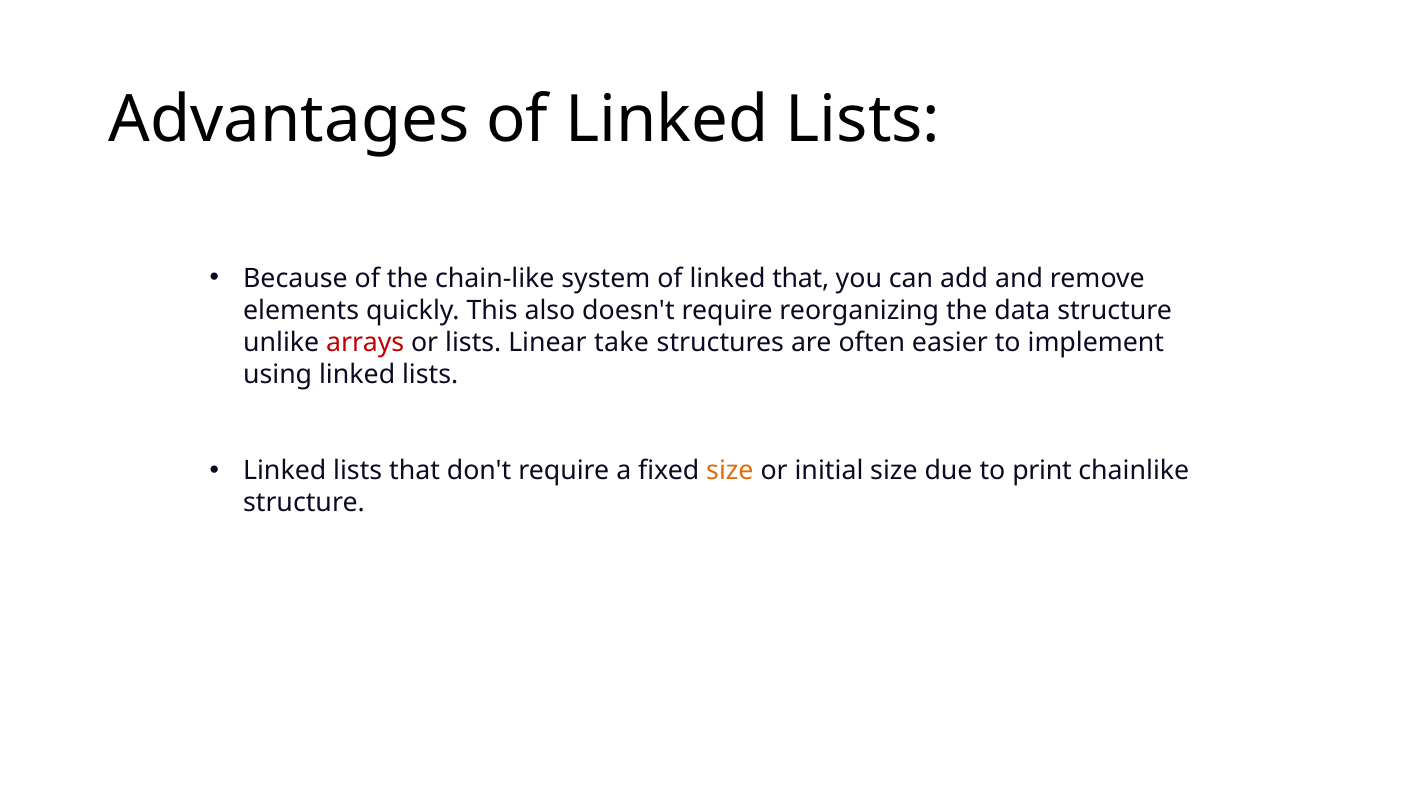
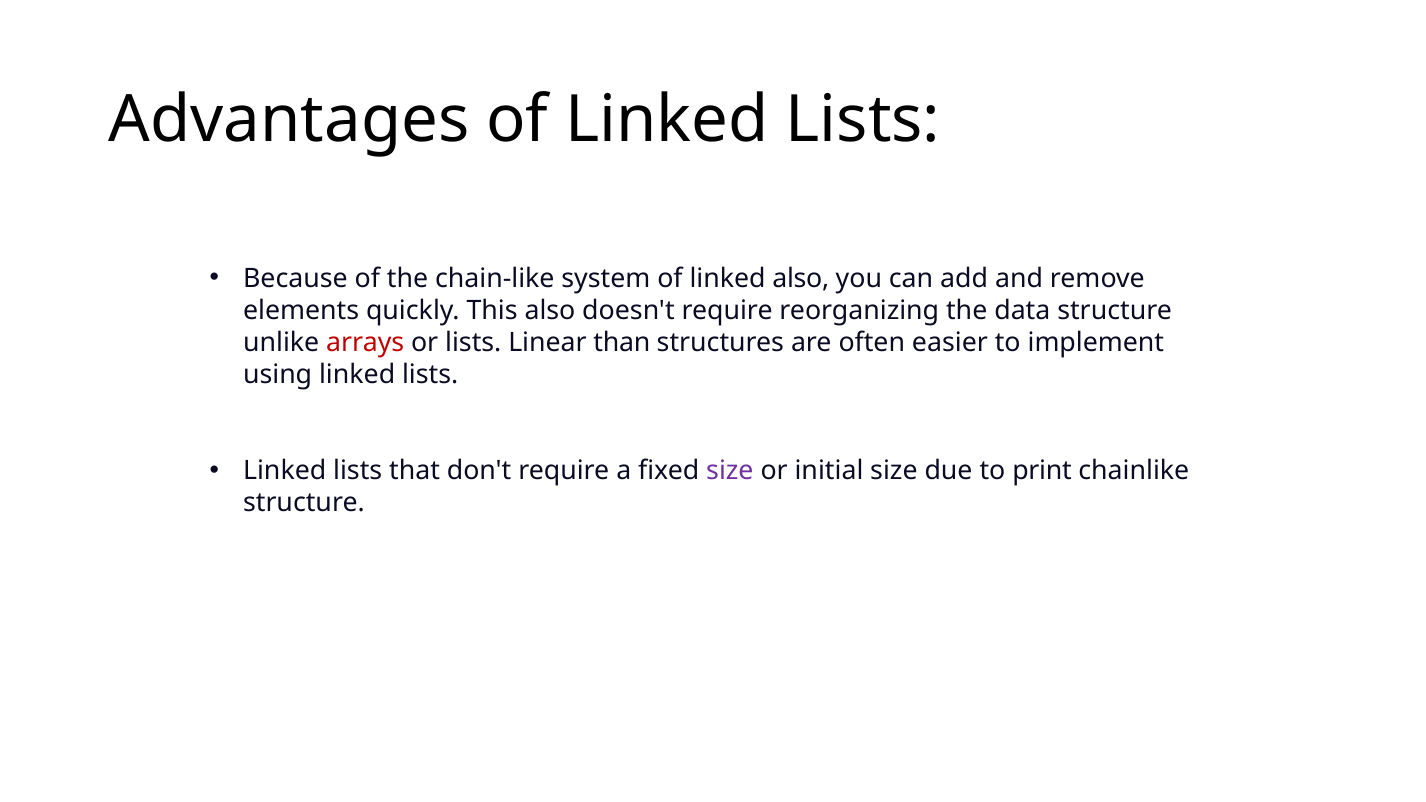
linked that: that -> also
take: take -> than
size at (730, 471) colour: orange -> purple
